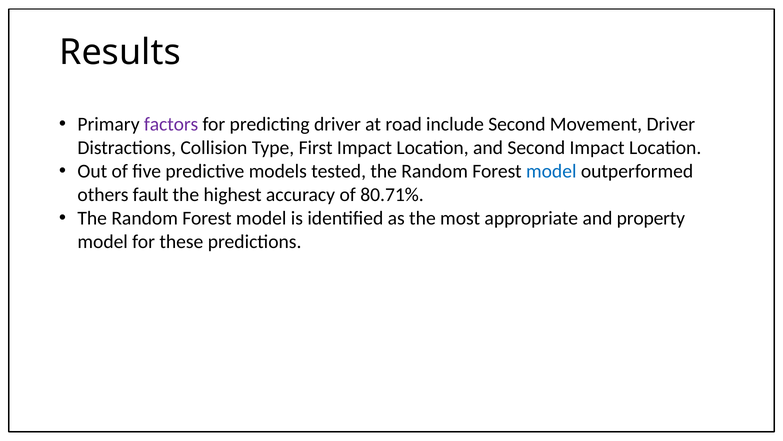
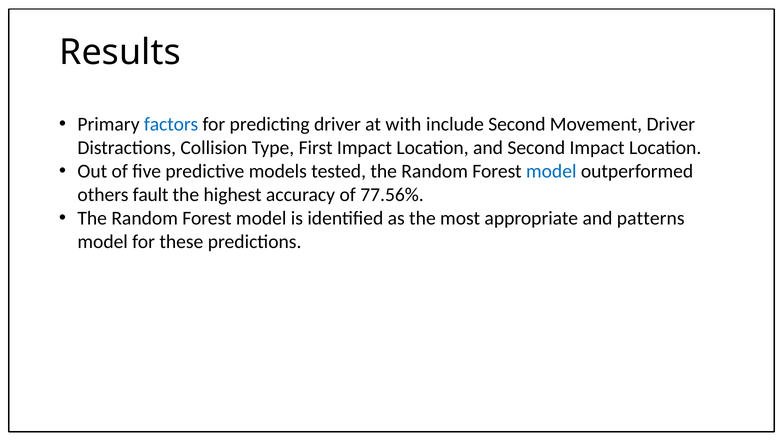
factors colour: purple -> blue
road: road -> with
80.71%: 80.71% -> 77.56%
property: property -> patterns
